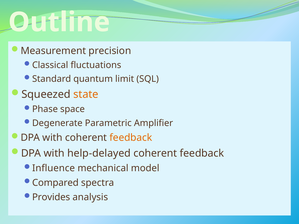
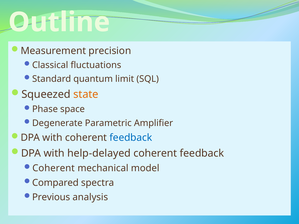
feedback at (131, 138) colour: orange -> blue
Influence at (54, 168): Influence -> Coherent
Provides: Provides -> Previous
